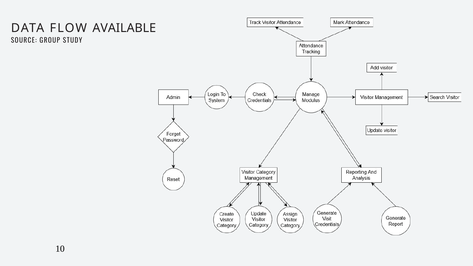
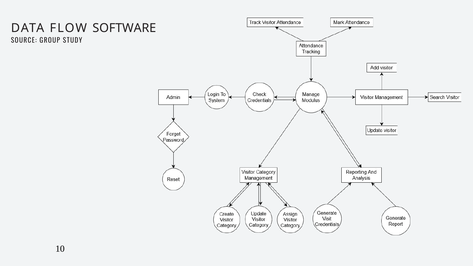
AVAILABLE: AVAILABLE -> SOFTWARE
